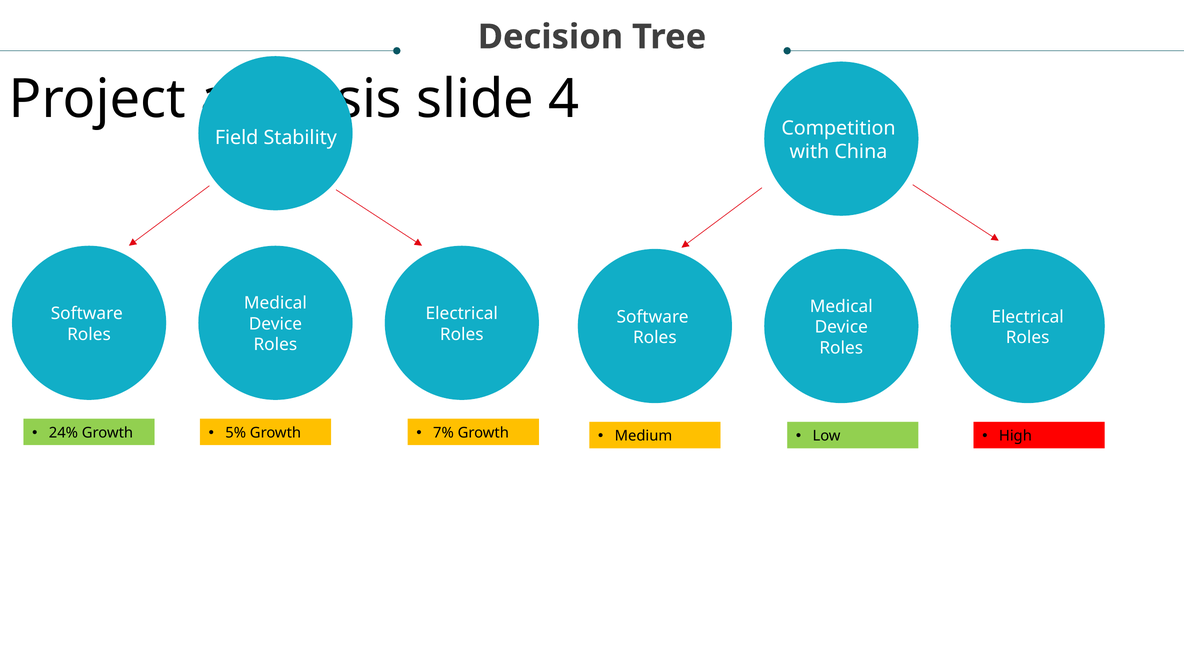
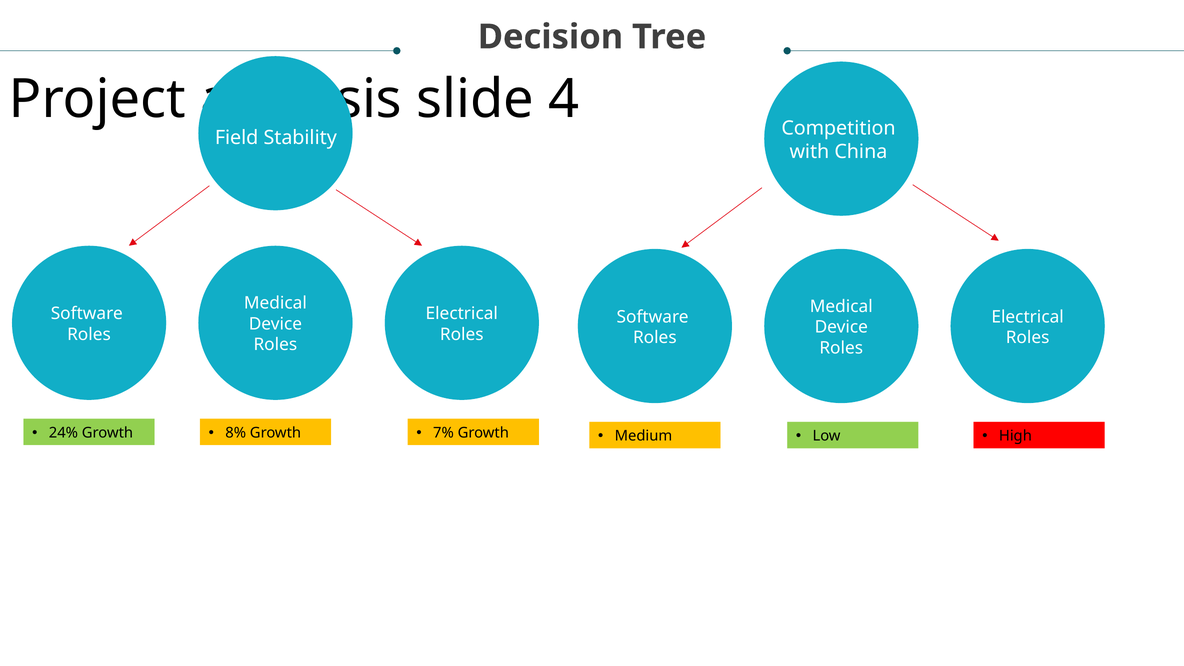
5%: 5% -> 8%
